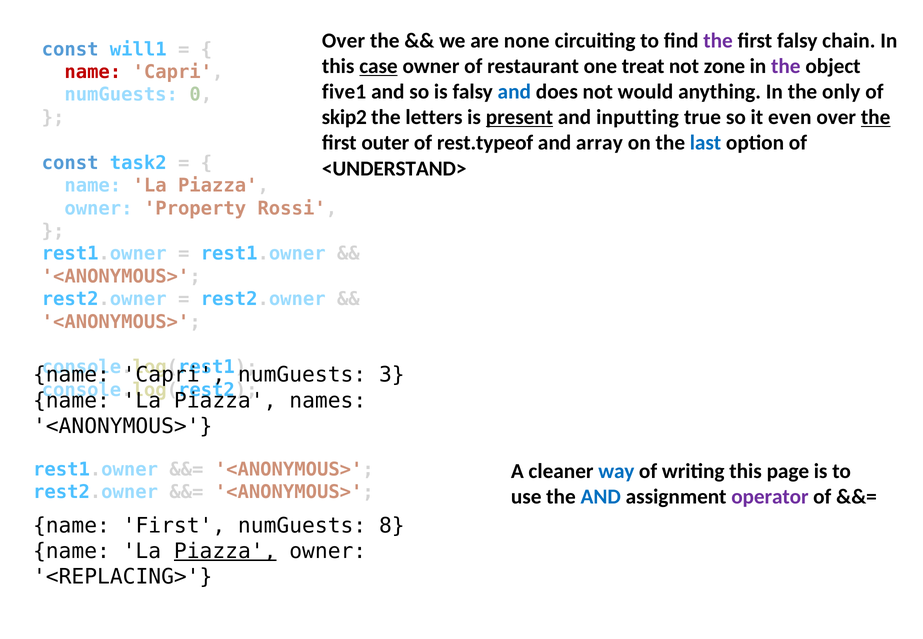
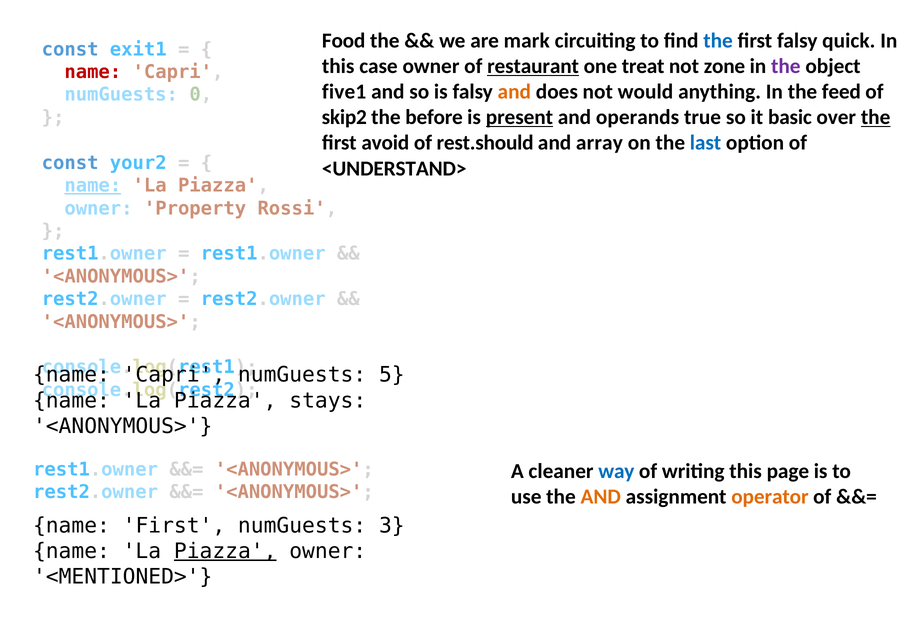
Over at (344, 41): Over -> Food
none: none -> mark
the at (718, 41) colour: purple -> blue
chain: chain -> quick
will1: will1 -> exit1
case underline: present -> none
restaurant underline: none -> present
and at (514, 92) colour: blue -> orange
only: only -> feed
letters: letters -> before
inputting: inputting -> operands
even: even -> basic
outer: outer -> avoid
rest.typeof: rest.typeof -> rest.should
task2: task2 -> your2
name at (93, 186) underline: none -> present
3: 3 -> 5
names: names -> stays
AND at (601, 497) colour: blue -> orange
operator colour: purple -> orange
8: 8 -> 3
<REPLACING>: <REPLACING> -> <MENTIONED>
